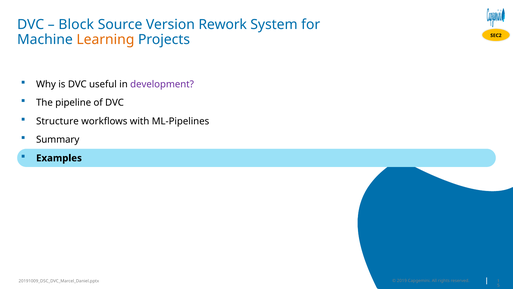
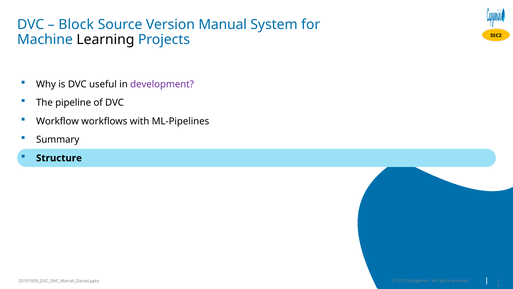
Rework: Rework -> Manual
Learning colour: orange -> black
Structure: Structure -> Workflow
Examples: Examples -> Structure
